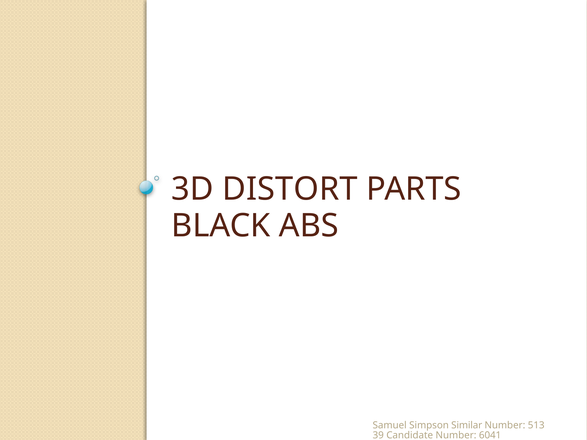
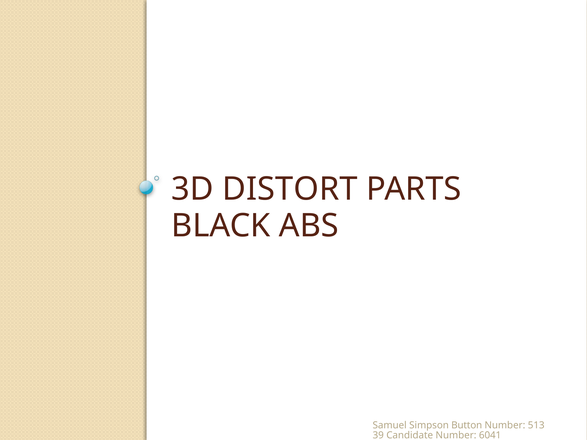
Similar: Similar -> Button
